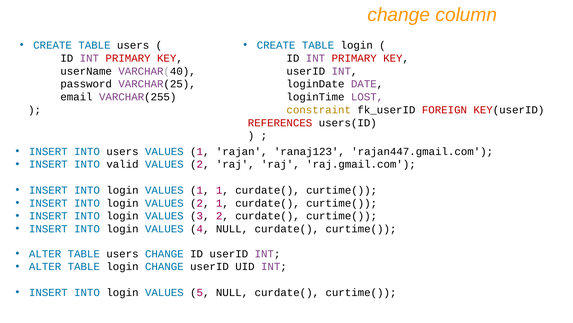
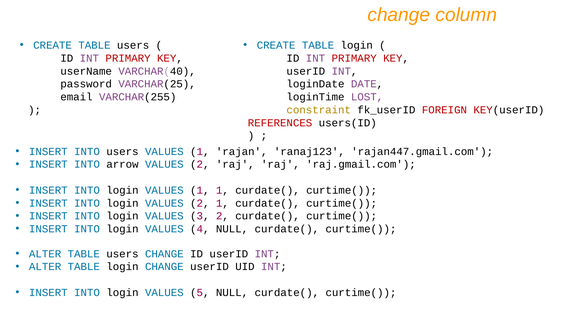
valid: valid -> arrow
